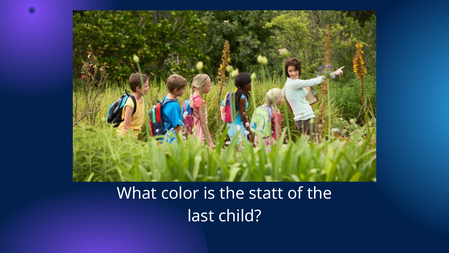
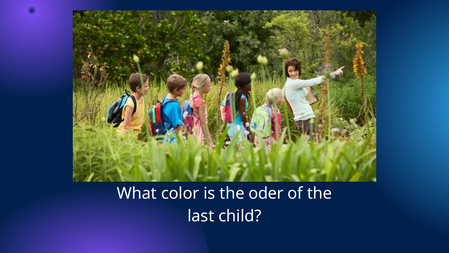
statt: statt -> oder
